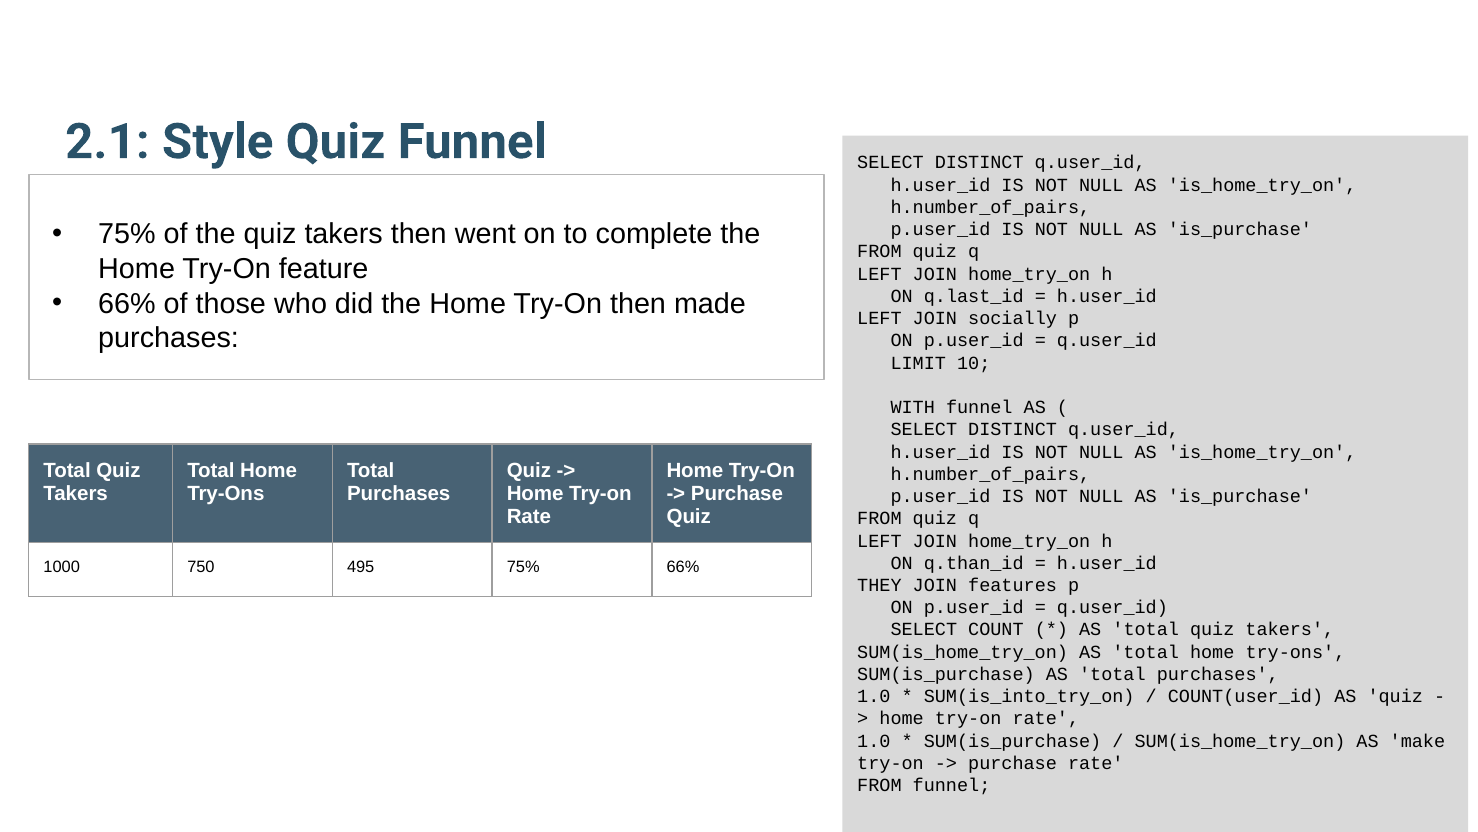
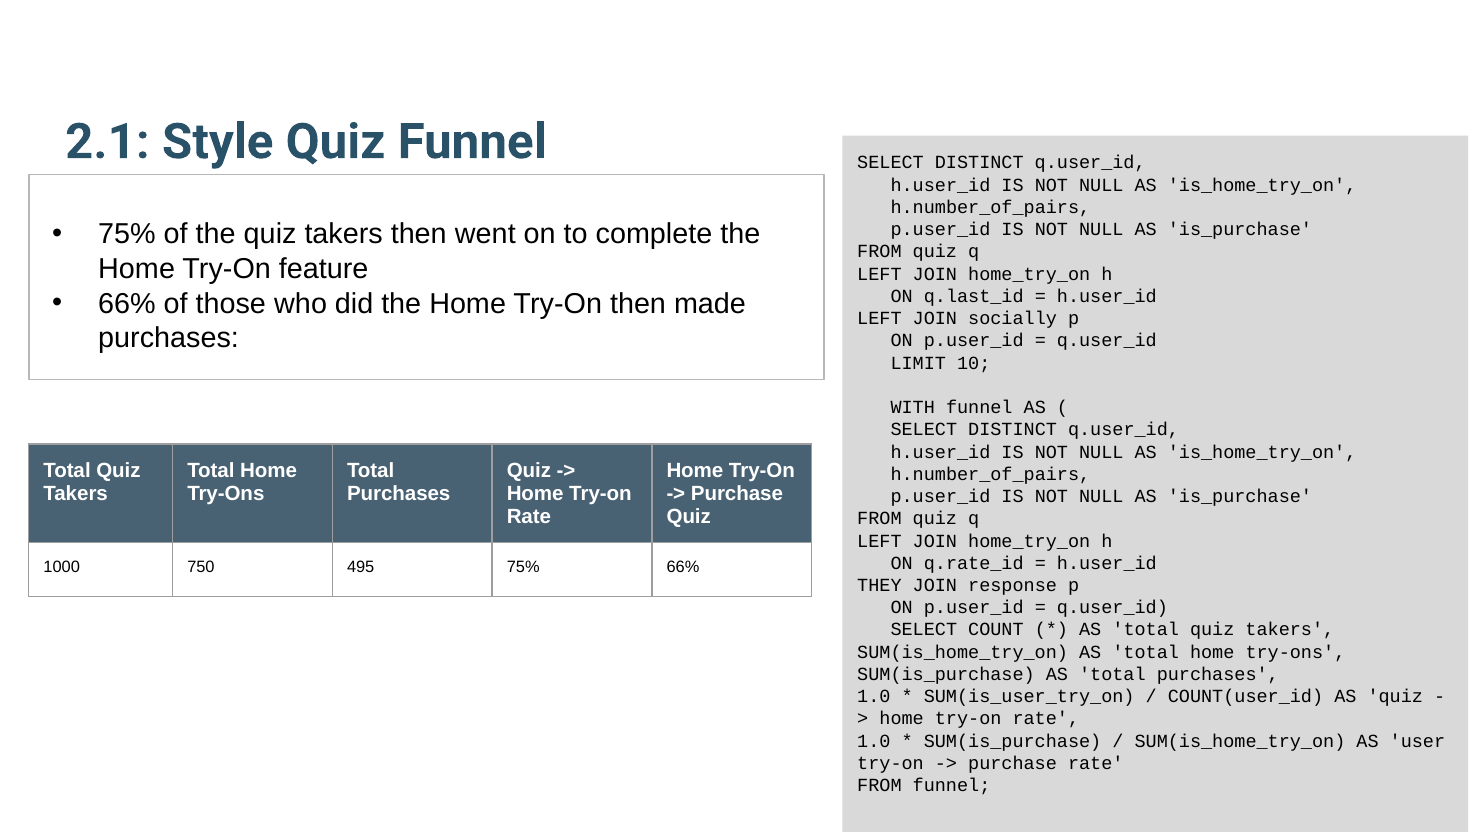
q.than_id: q.than_id -> q.rate_id
features: features -> response
SUM(is_into_try_on: SUM(is_into_try_on -> SUM(is_user_try_on
make: make -> user
